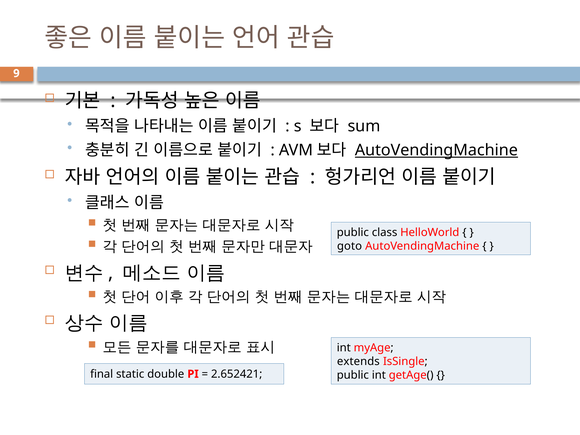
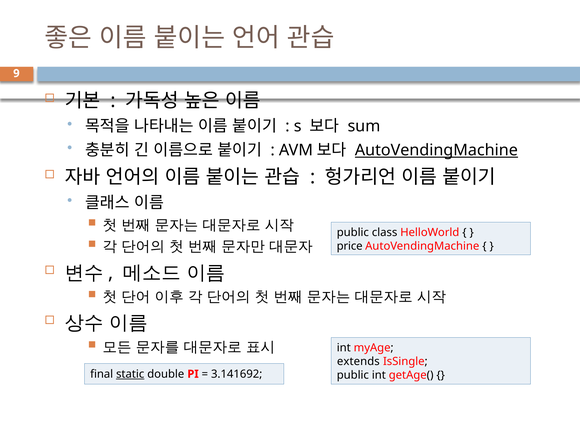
goto: goto -> price
static underline: none -> present
2.652421: 2.652421 -> 3.141692
